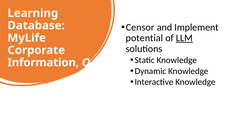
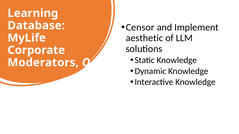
potential: potential -> aesthetic
LLM underline: present -> none
Information: Information -> Moderators
